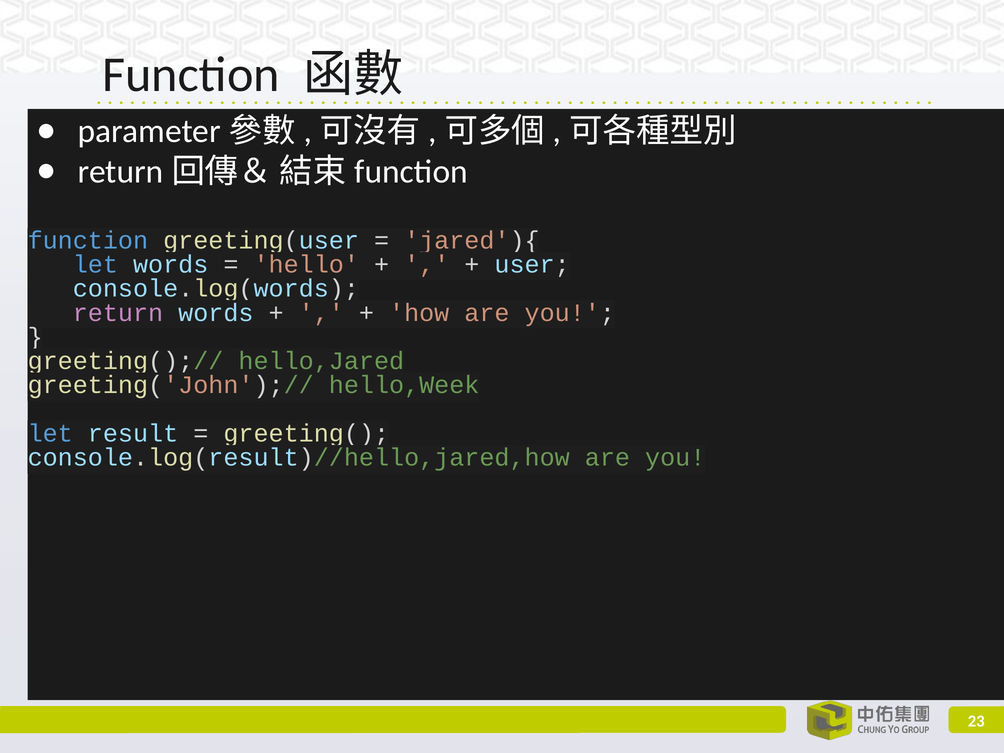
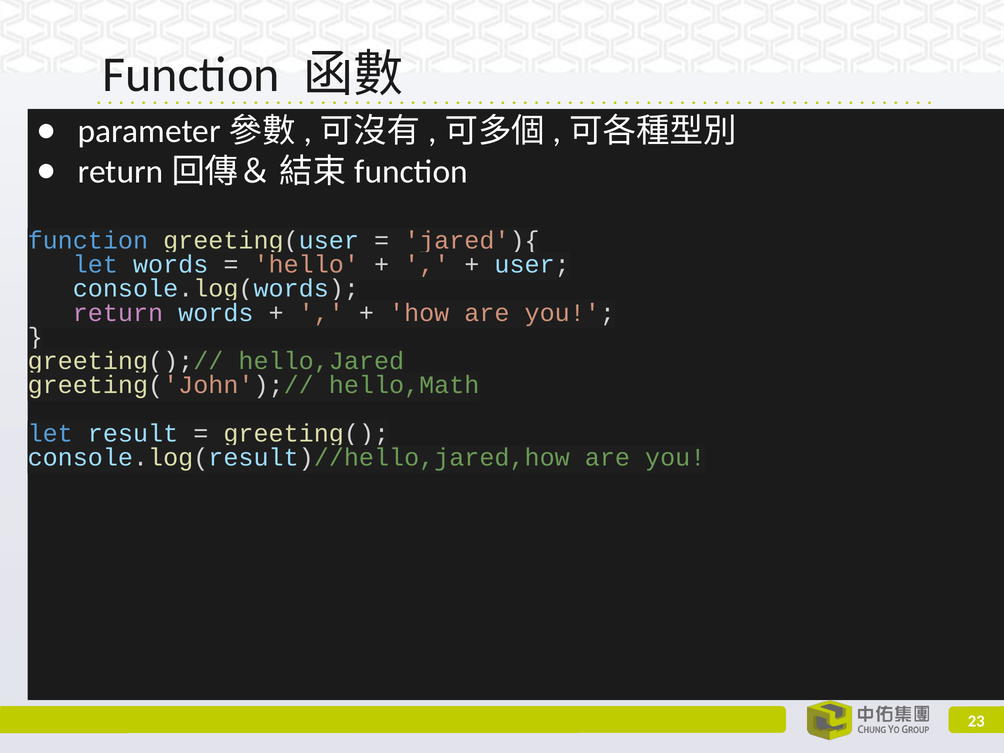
hello,Week: hello,Week -> hello,Math
